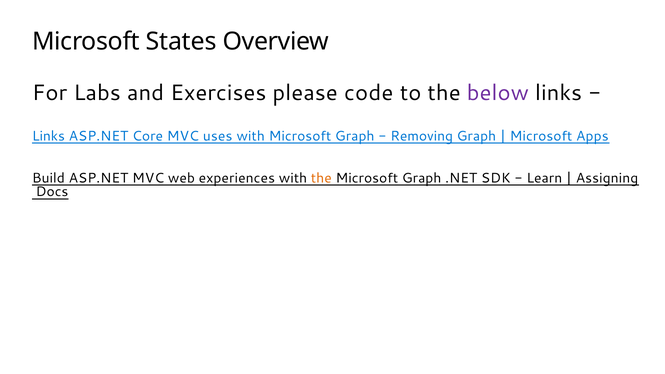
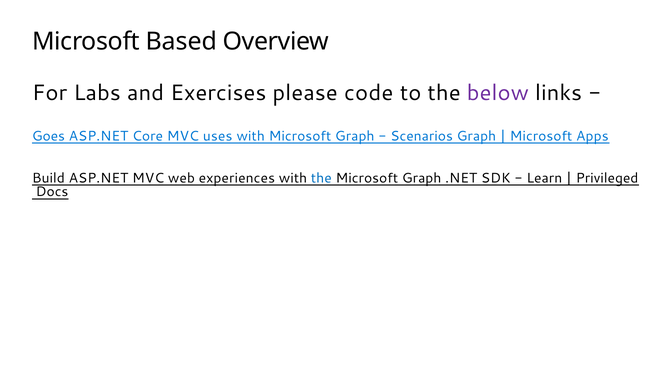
States: States -> Based
Links at (48, 136): Links -> Goes
Removing: Removing -> Scenarios
the at (321, 178) colour: orange -> blue
Assigning: Assigning -> Privileged
